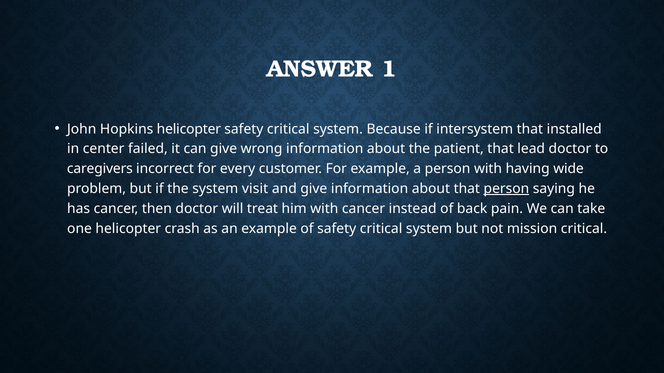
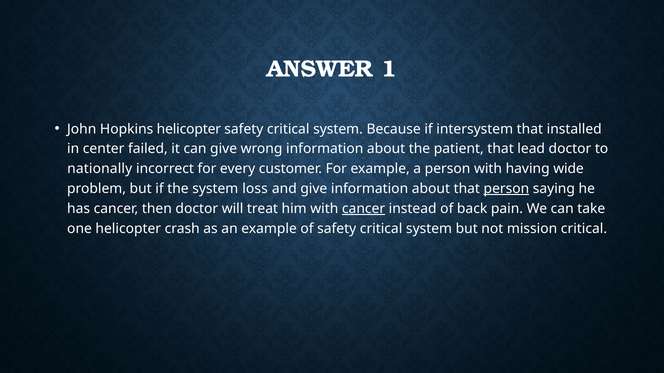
caregivers: caregivers -> nationally
visit: visit -> loss
cancer at (364, 209) underline: none -> present
